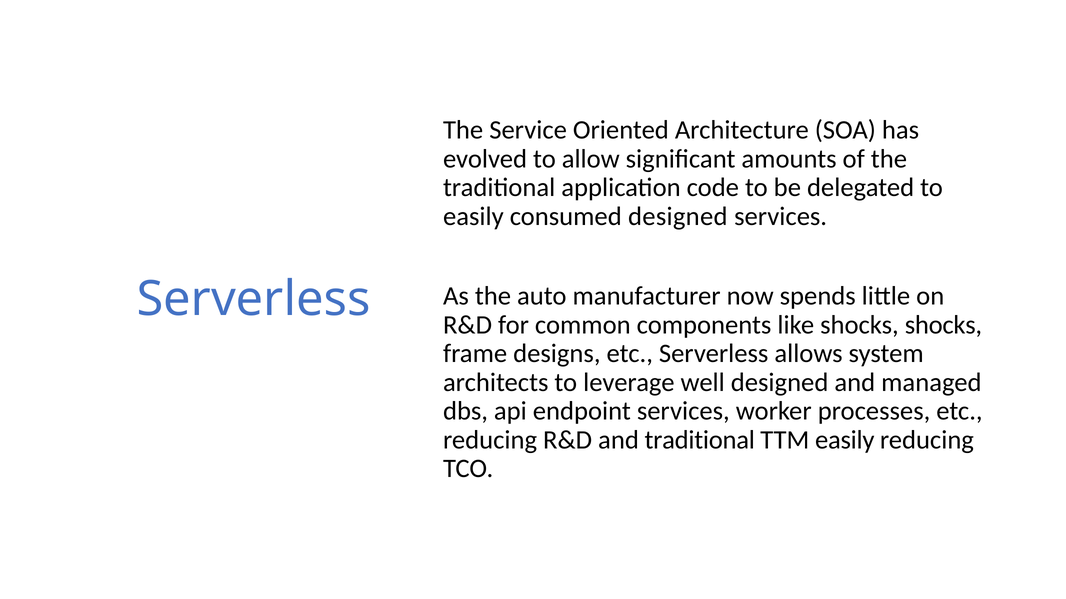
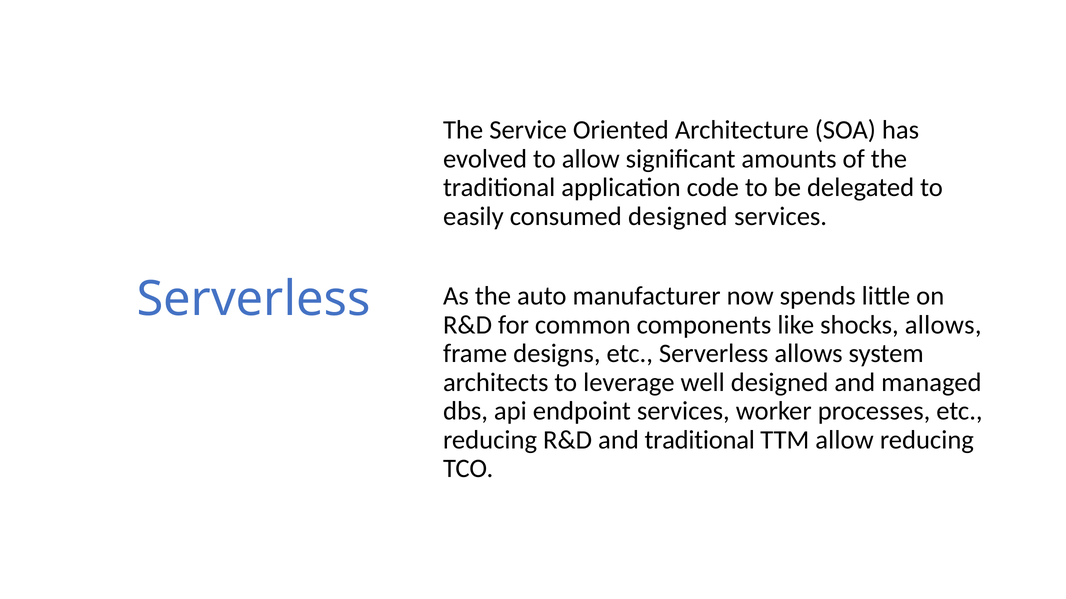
shocks shocks: shocks -> allows
TTM easily: easily -> allow
